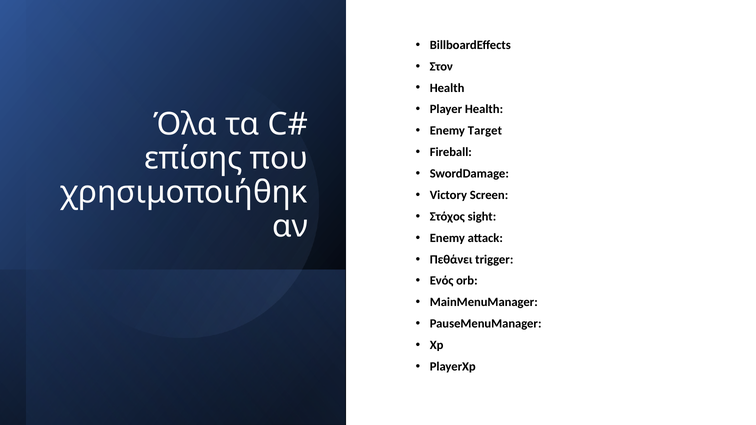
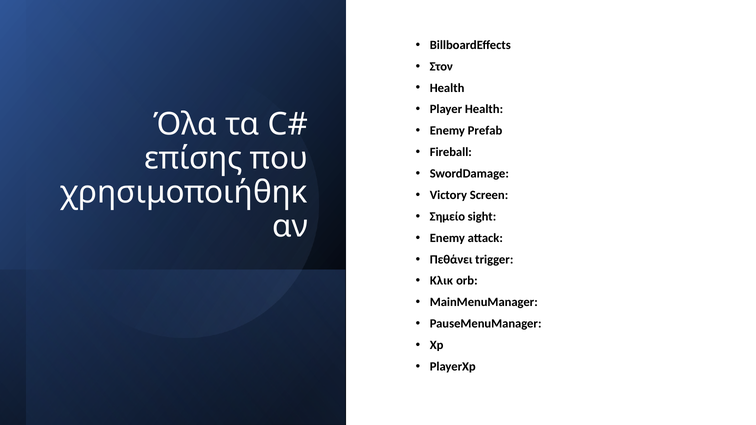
Target: Target -> Prefab
Στόχος: Στόχος -> Σημείο
Ενός: Ενός -> Κλικ
